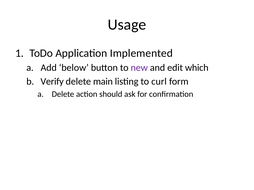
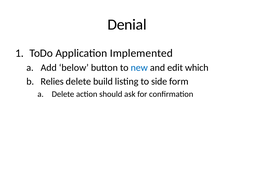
Usage: Usage -> Denial
new colour: purple -> blue
Verify: Verify -> Relies
main: main -> build
curl: curl -> side
